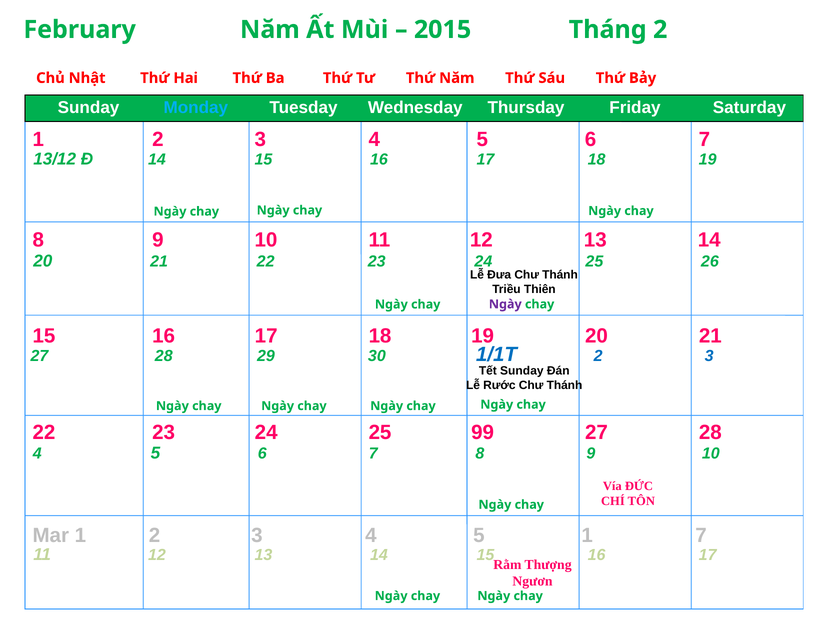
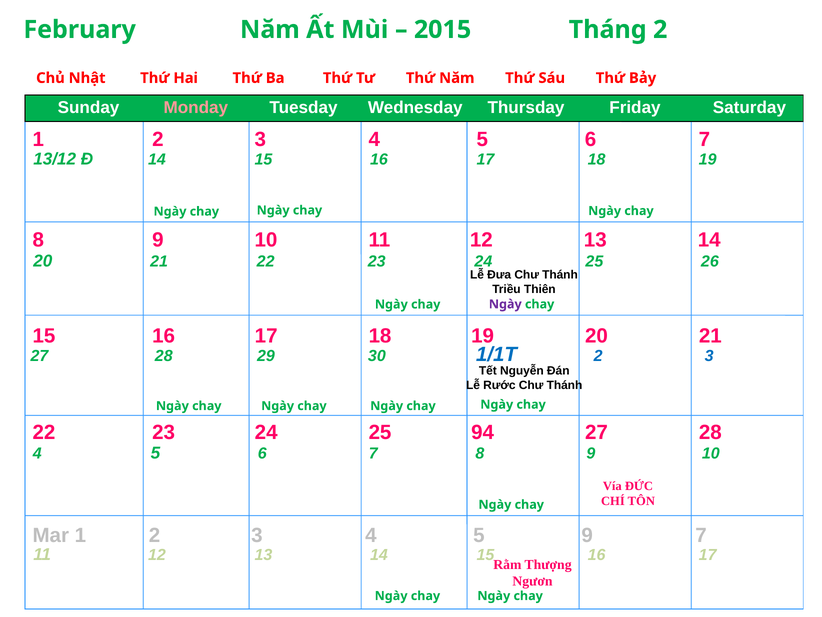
Monday colour: light blue -> pink
Tết Sunday: Sunday -> Nguyễn
99: 99 -> 94
5 1: 1 -> 9
